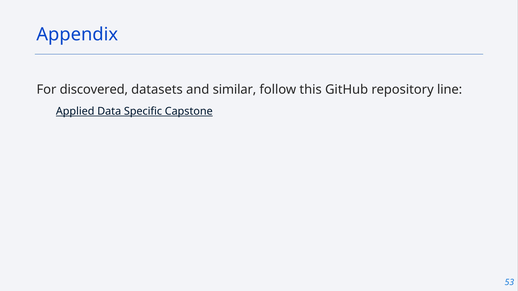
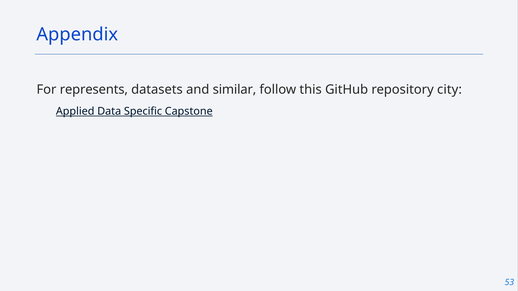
discovered: discovered -> represents
line: line -> city
